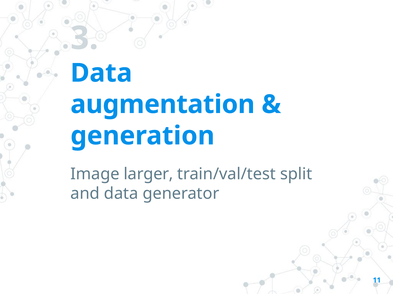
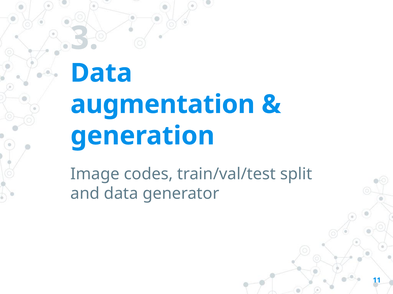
larger: larger -> codes
